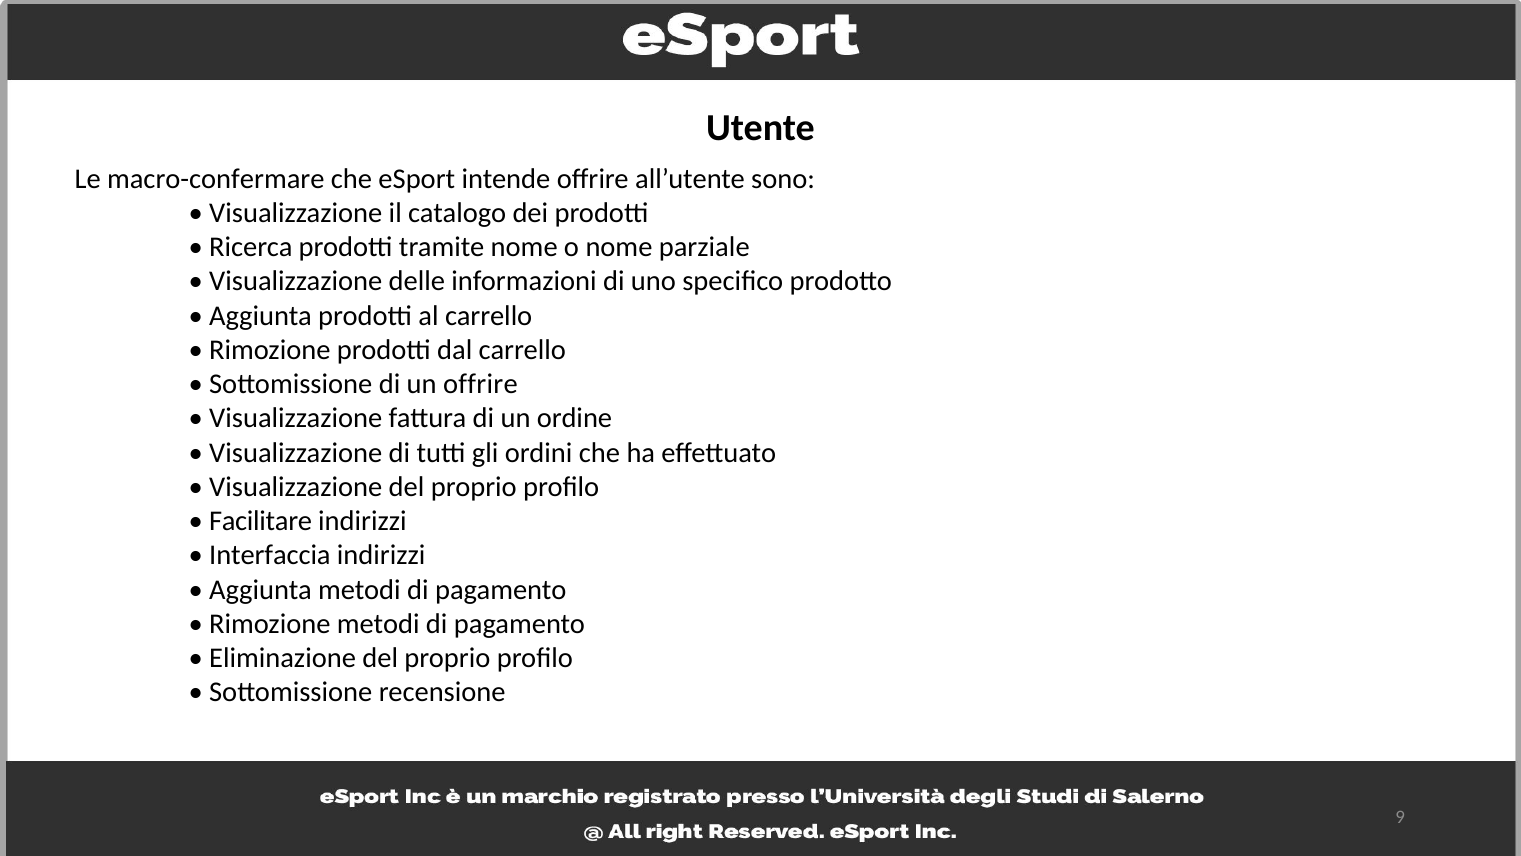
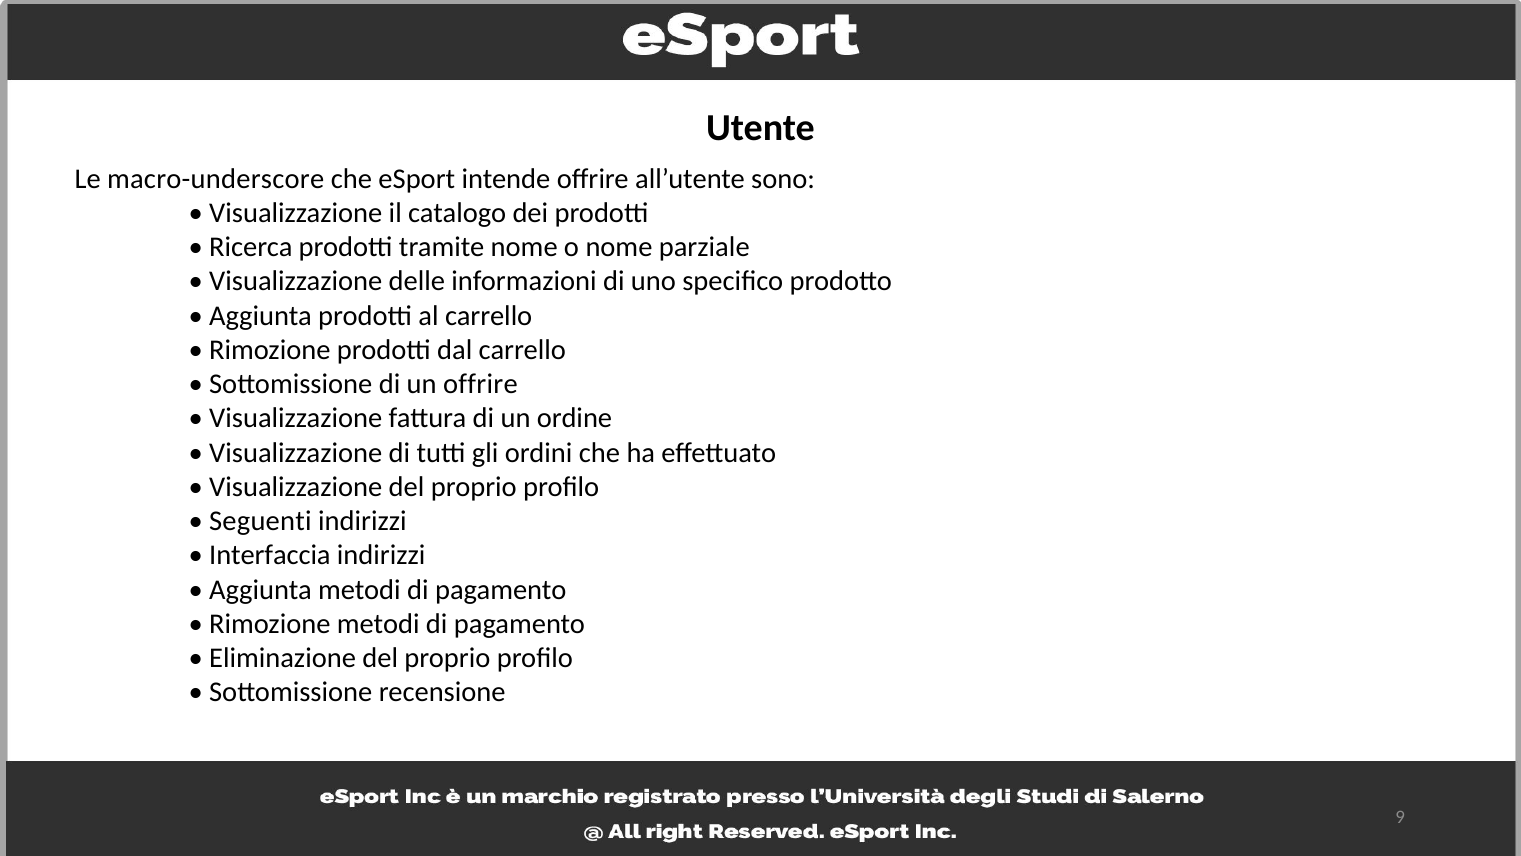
macro-confermare: macro-confermare -> macro-underscore
Facilitare: Facilitare -> Seguenti
